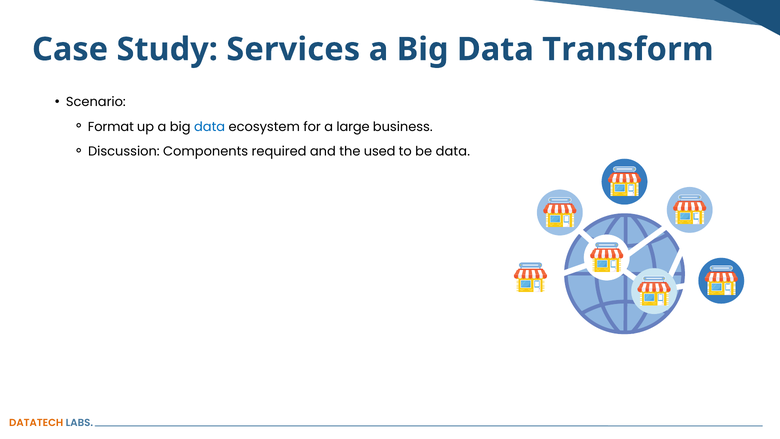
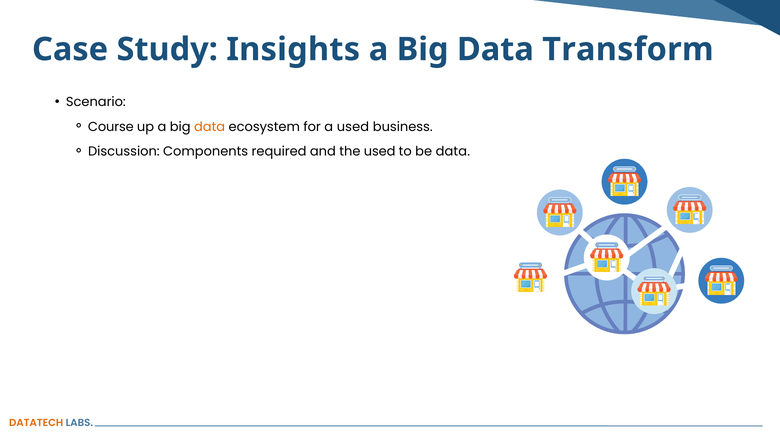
Services: Services -> Insights
Format: Format -> Course
data at (210, 127) colour: blue -> orange
a large: large -> used
